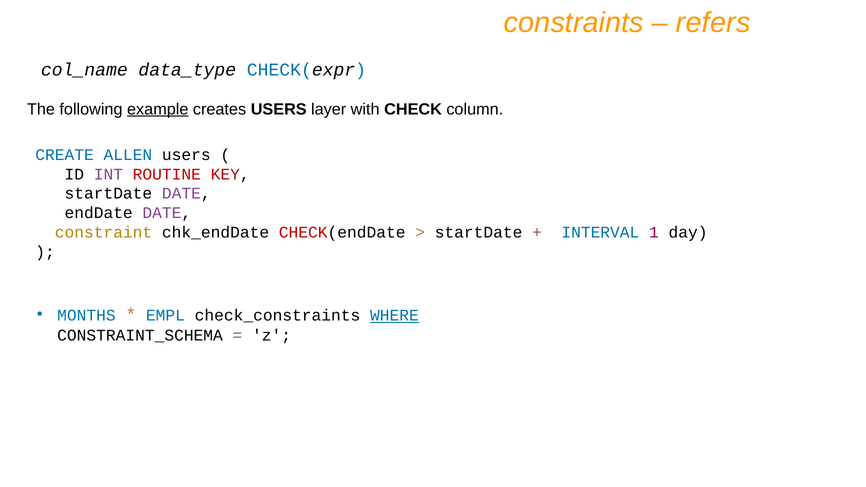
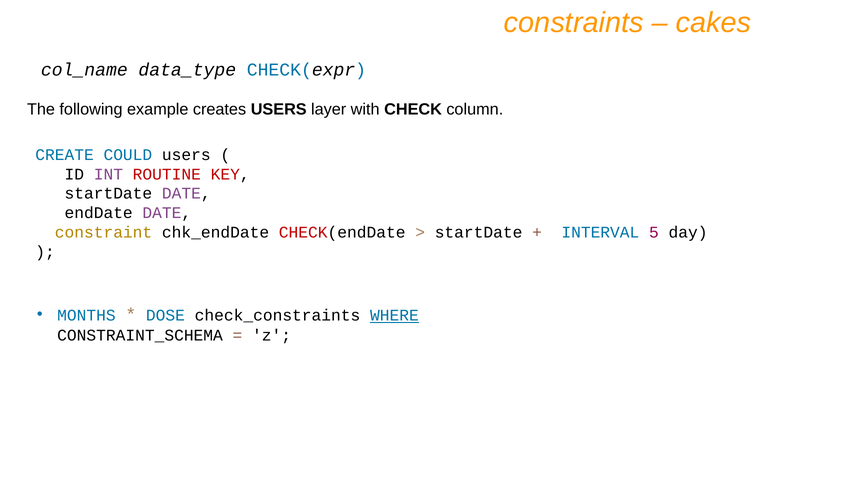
refers: refers -> cakes
example underline: present -> none
ALLEN: ALLEN -> COULD
1: 1 -> 5
EMPL: EMPL -> DOSE
